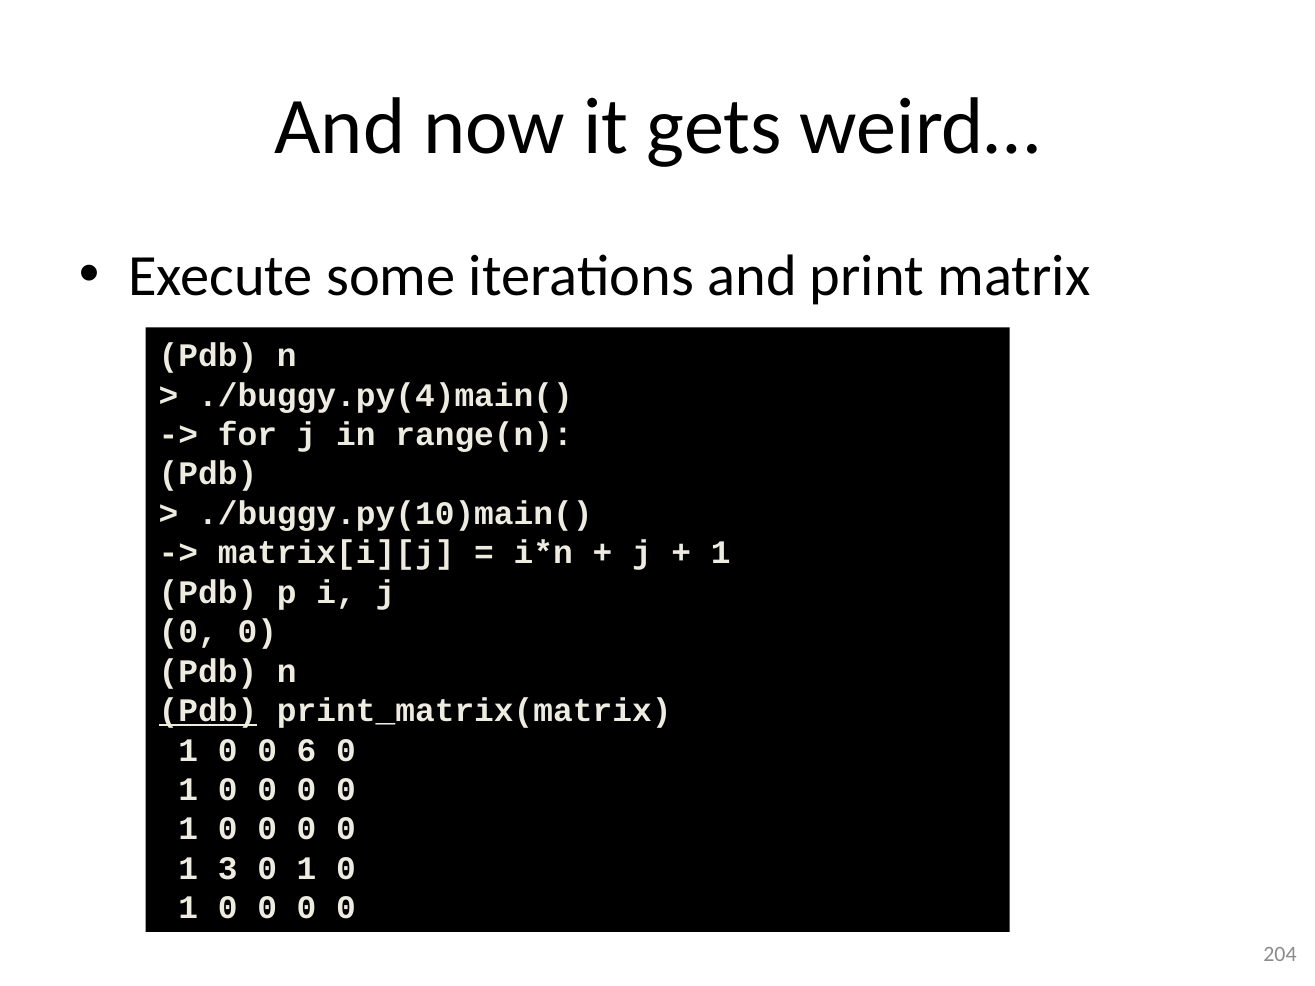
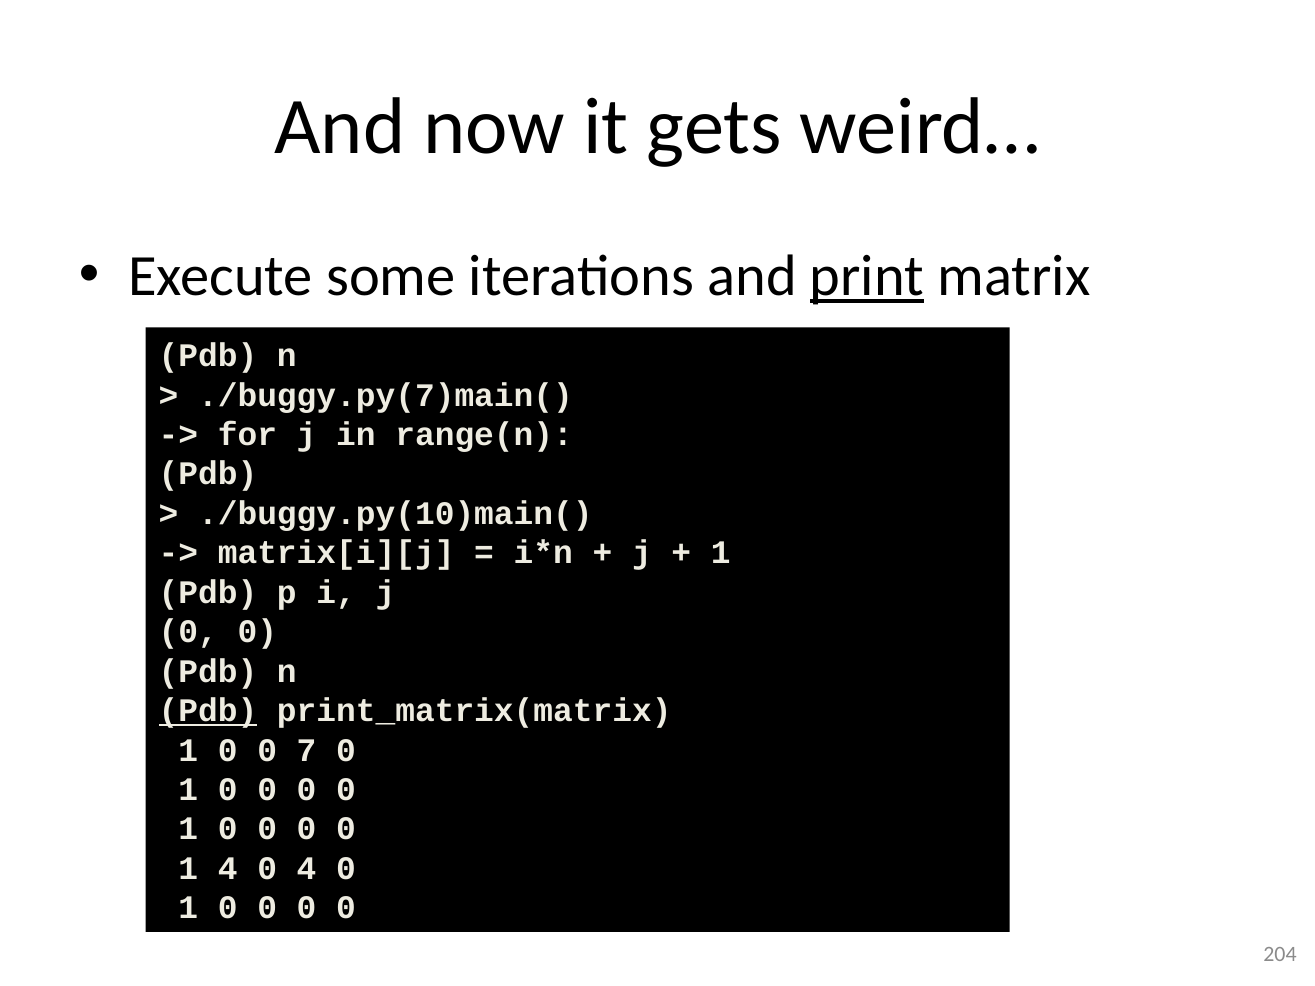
print underline: none -> present
./buggy.py(4)main(: ./buggy.py(4)main( -> ./buggy.py(7)main(
6: 6 -> 7
1 3: 3 -> 4
1 at (307, 869): 1 -> 4
